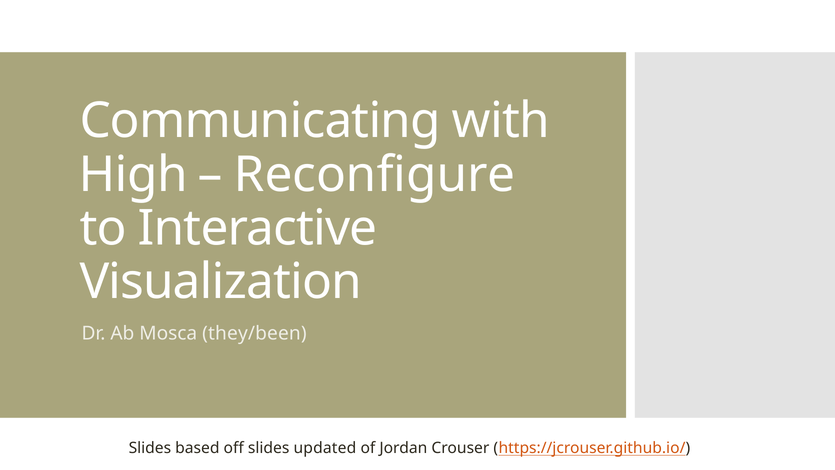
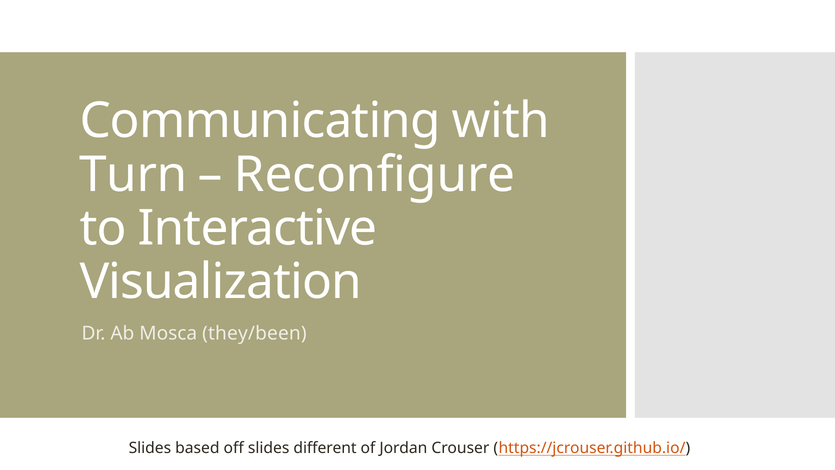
High: High -> Turn
updated: updated -> different
